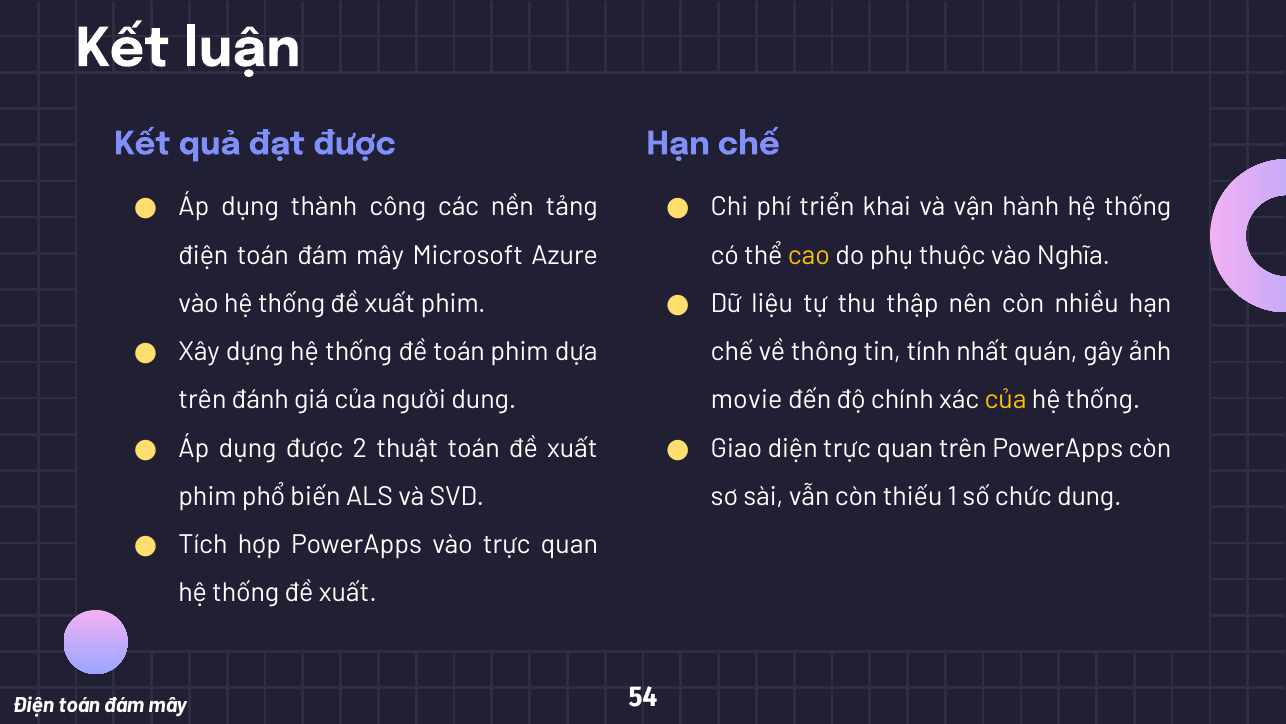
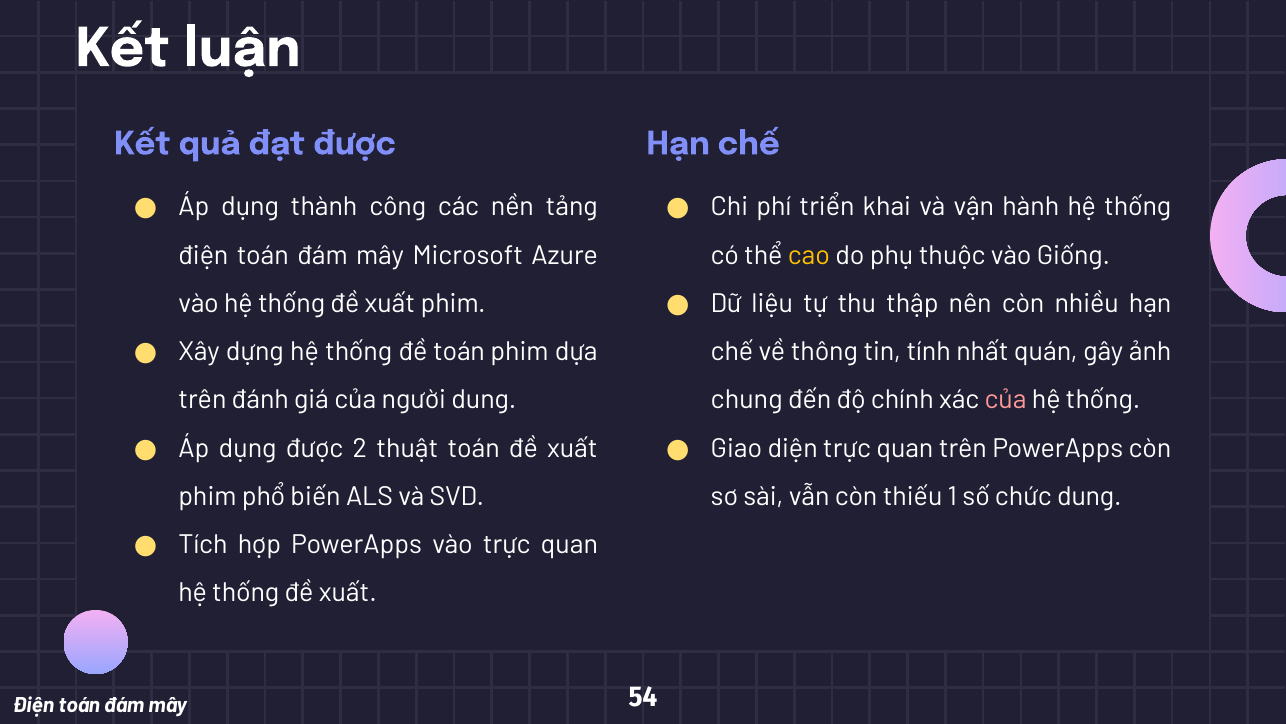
Nghĩa: Nghĩa -> Giống
movie: movie -> chung
của at (1006, 400) colour: yellow -> pink
